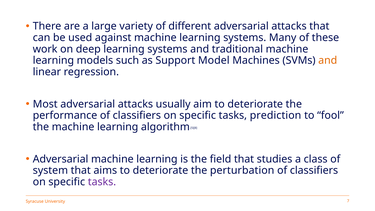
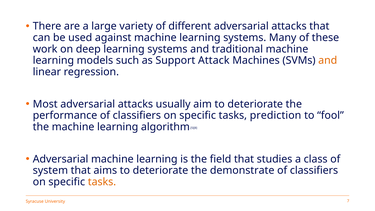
Model: Model -> Attack
perturbation: perturbation -> demonstrate
tasks at (102, 182) colour: purple -> orange
